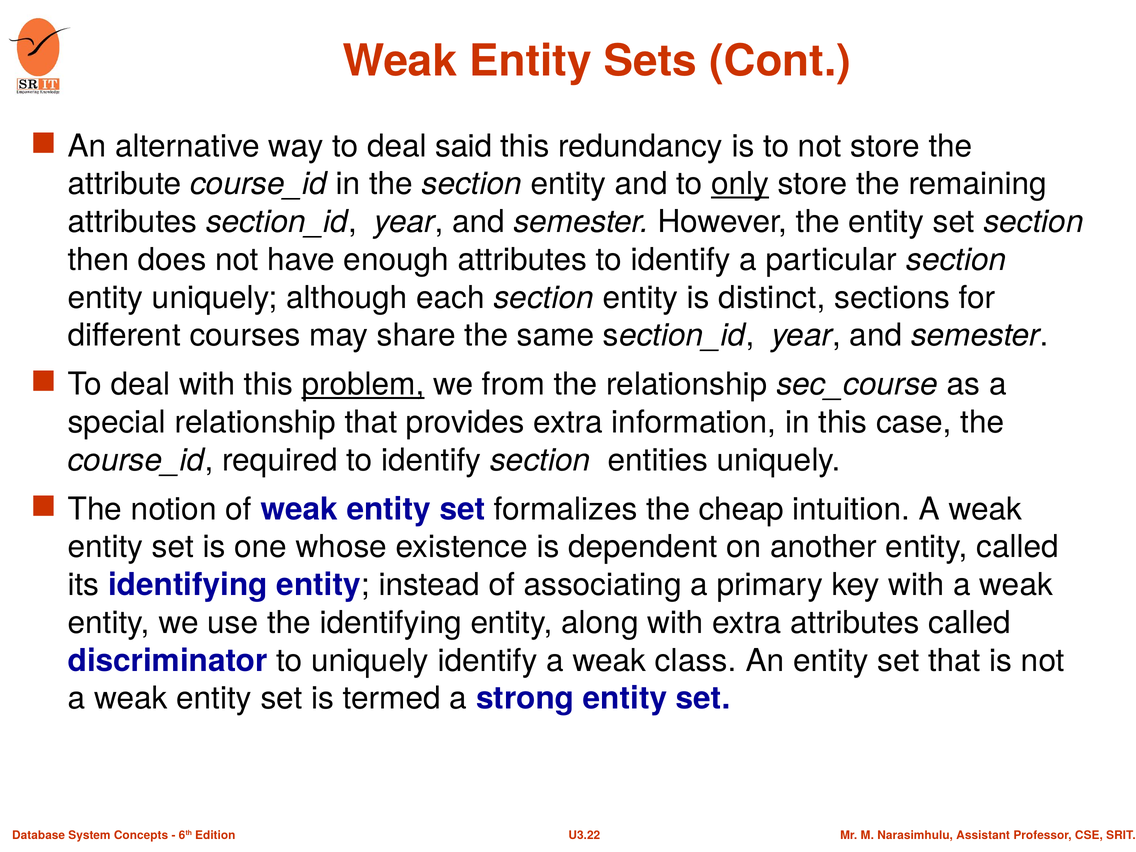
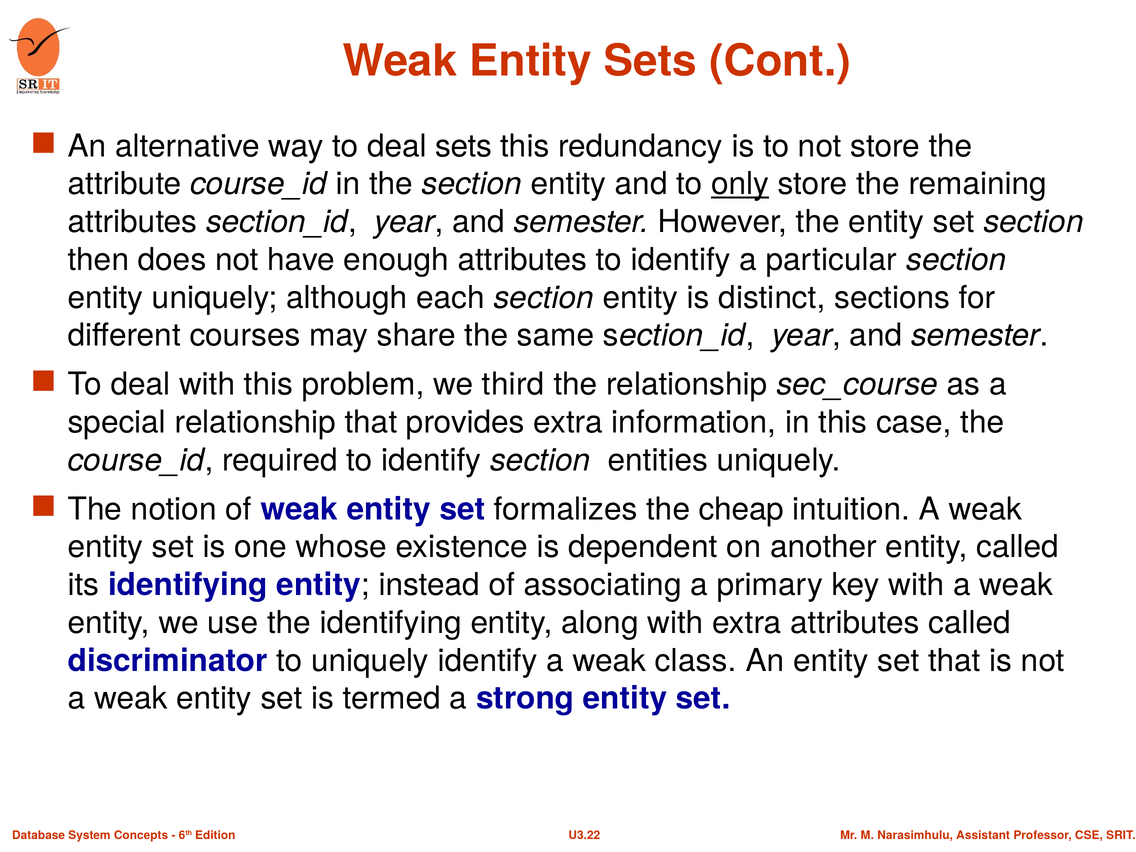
deal said: said -> sets
problem underline: present -> none
from: from -> third
